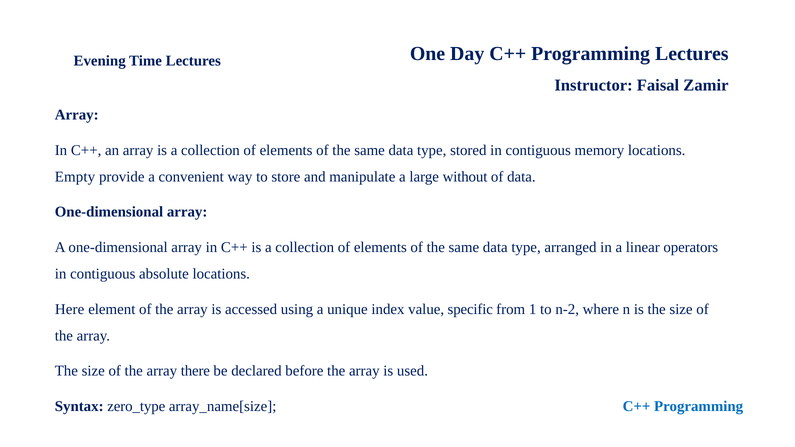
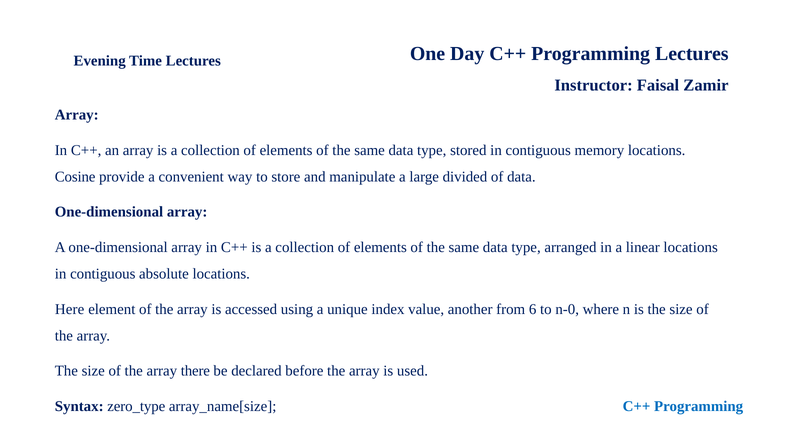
Empty: Empty -> Cosine
without: without -> divided
linear operators: operators -> locations
specific: specific -> another
1: 1 -> 6
n-2: n-2 -> n-0
